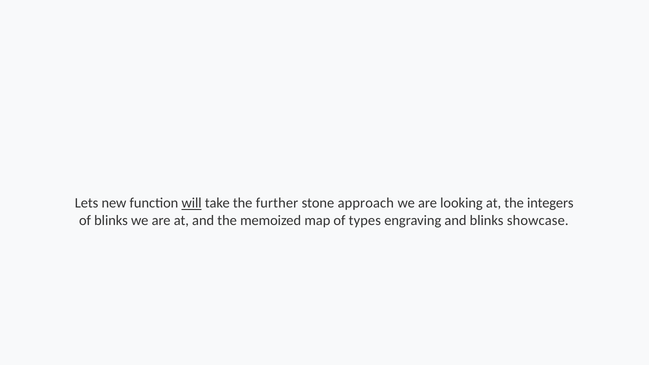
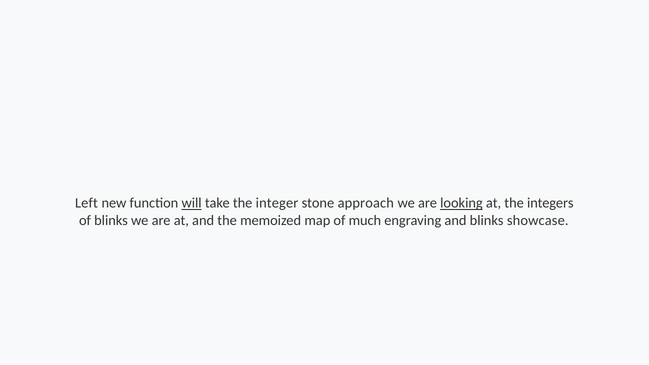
Lets: Lets -> Left
further: further -> integer
looking underline: none -> present
types: types -> much
